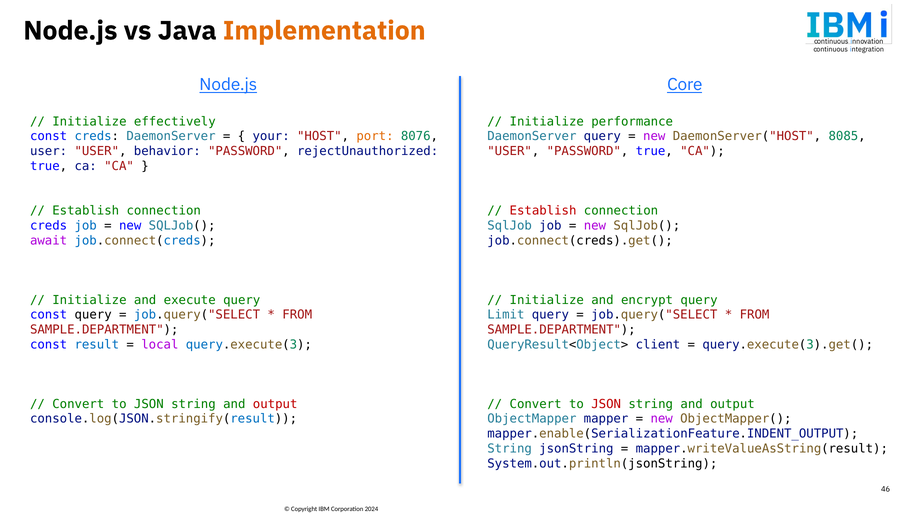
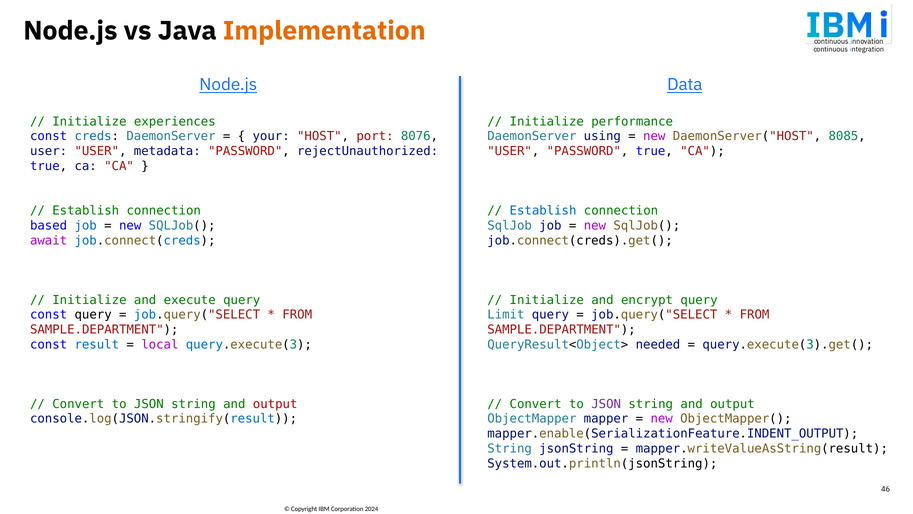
Core: Core -> Data
effectively: effectively -> experiences
port colour: orange -> red
DaemonServer query: query -> using
behavior: behavior -> metadata
Establish at (543, 211) colour: red -> blue
creds at (49, 225): creds -> based
client: client -> needed
JSON at (606, 404) colour: red -> purple
